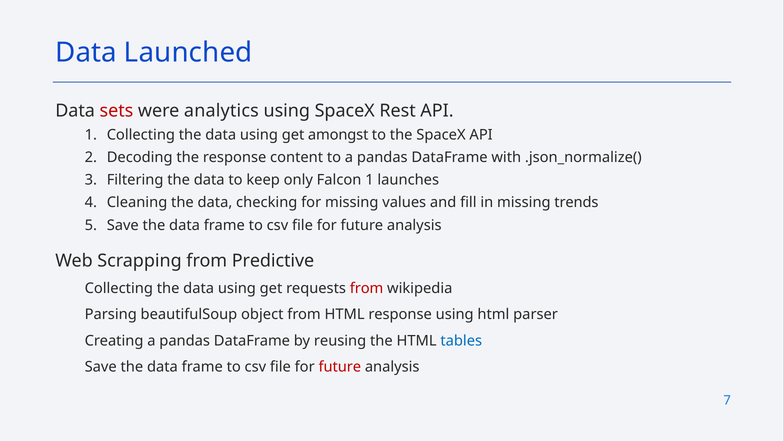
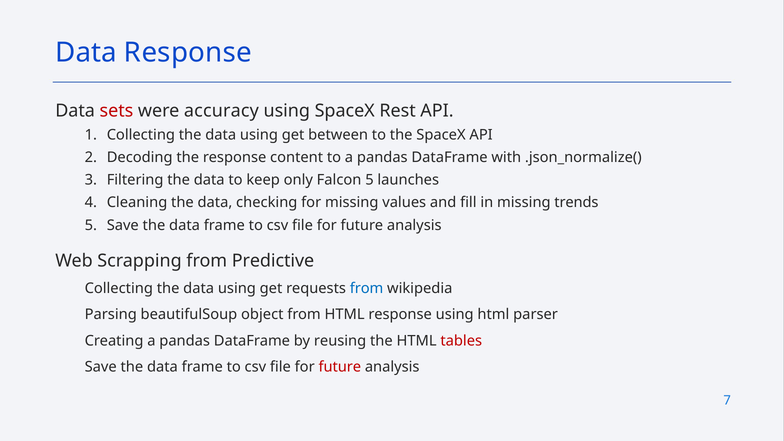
Data Launched: Launched -> Response
analytics: analytics -> accuracy
amongst: amongst -> between
Falcon 1: 1 -> 5
from at (367, 289) colour: red -> blue
tables colour: blue -> red
